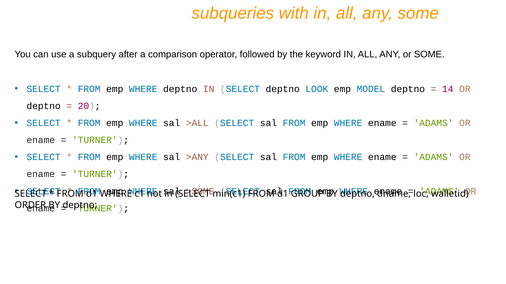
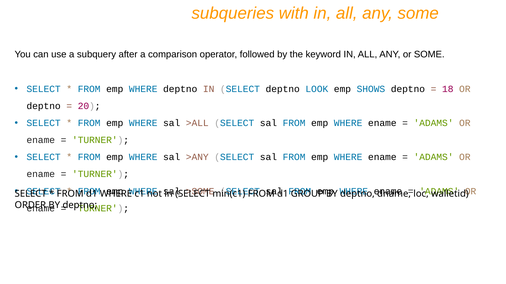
MODEL: MODEL -> SHOWS
14: 14 -> 18
